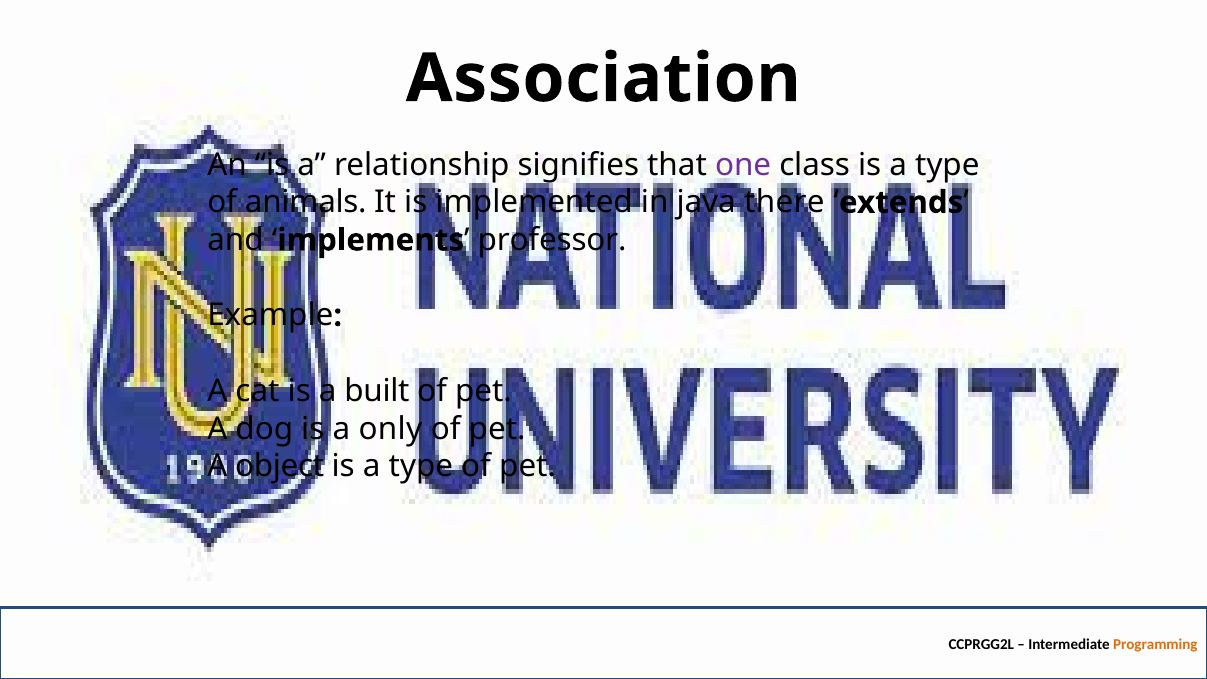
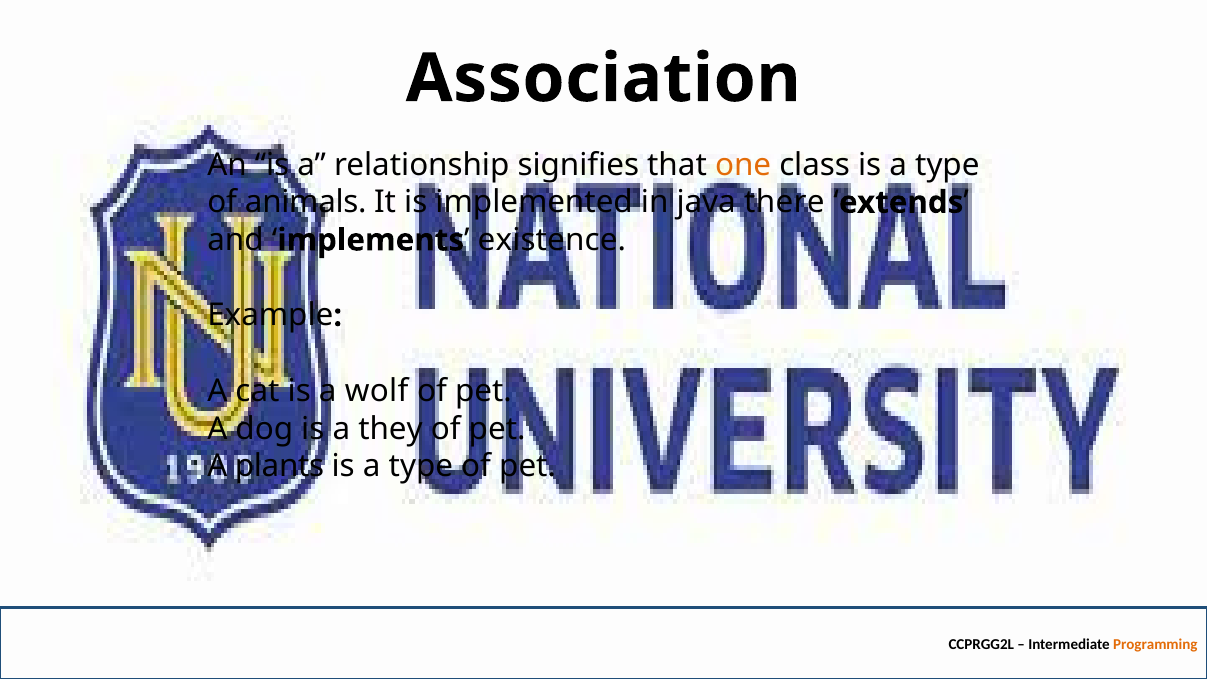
one colour: purple -> orange
professor: professor -> existence
built: built -> wolf
only: only -> they
object: object -> plants
